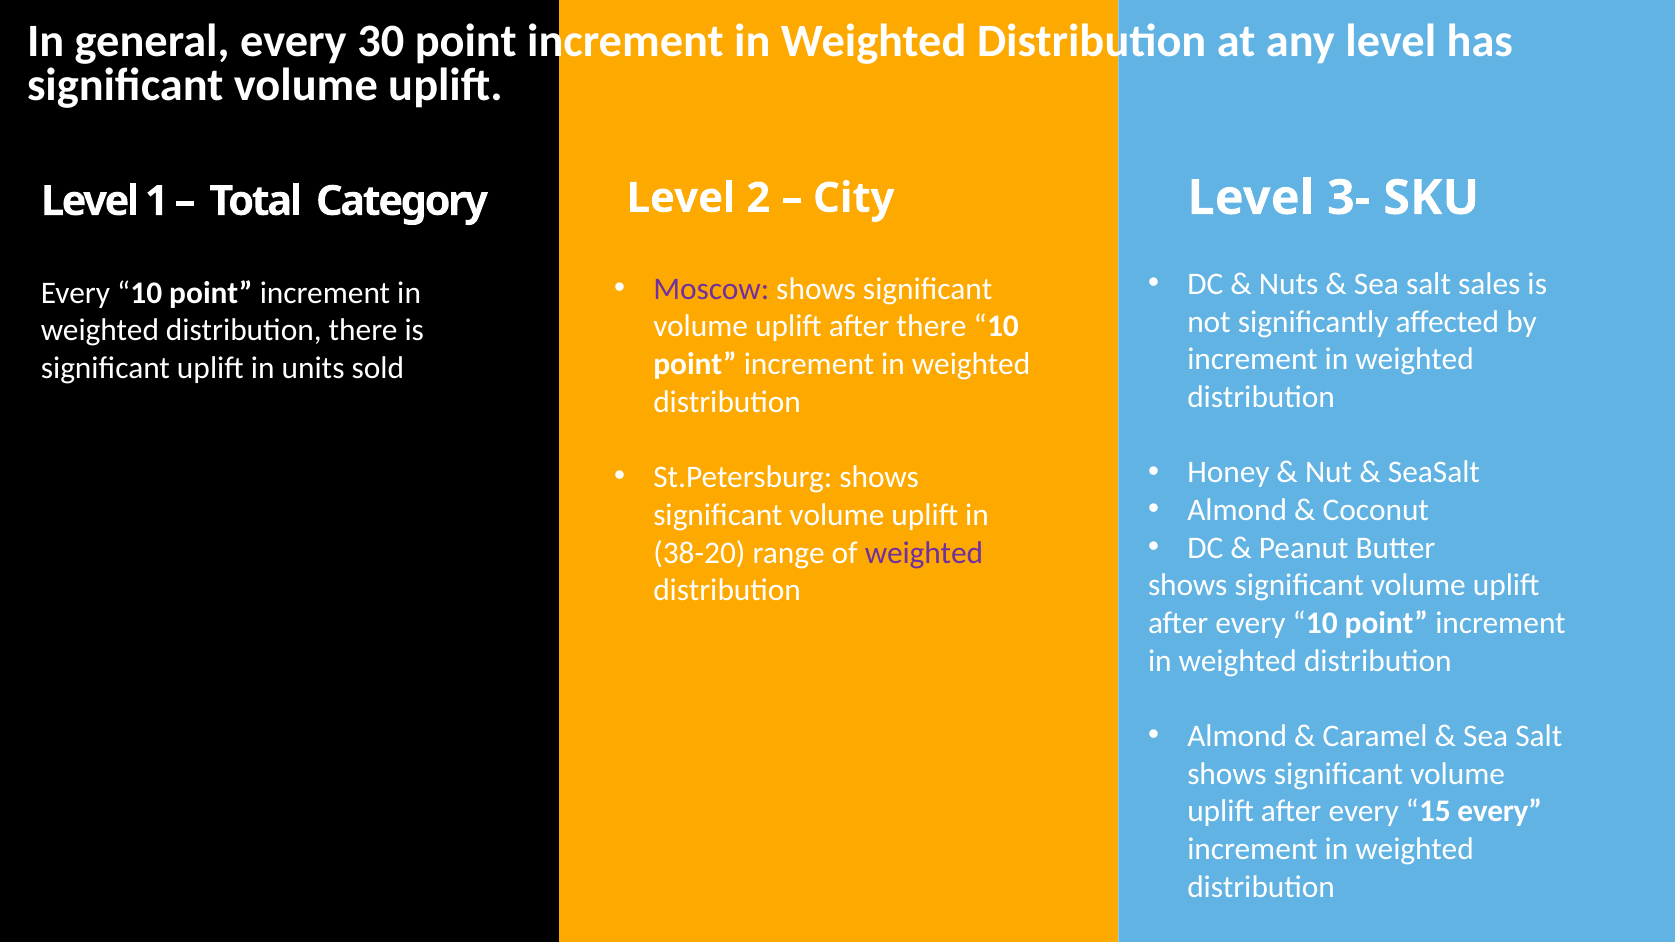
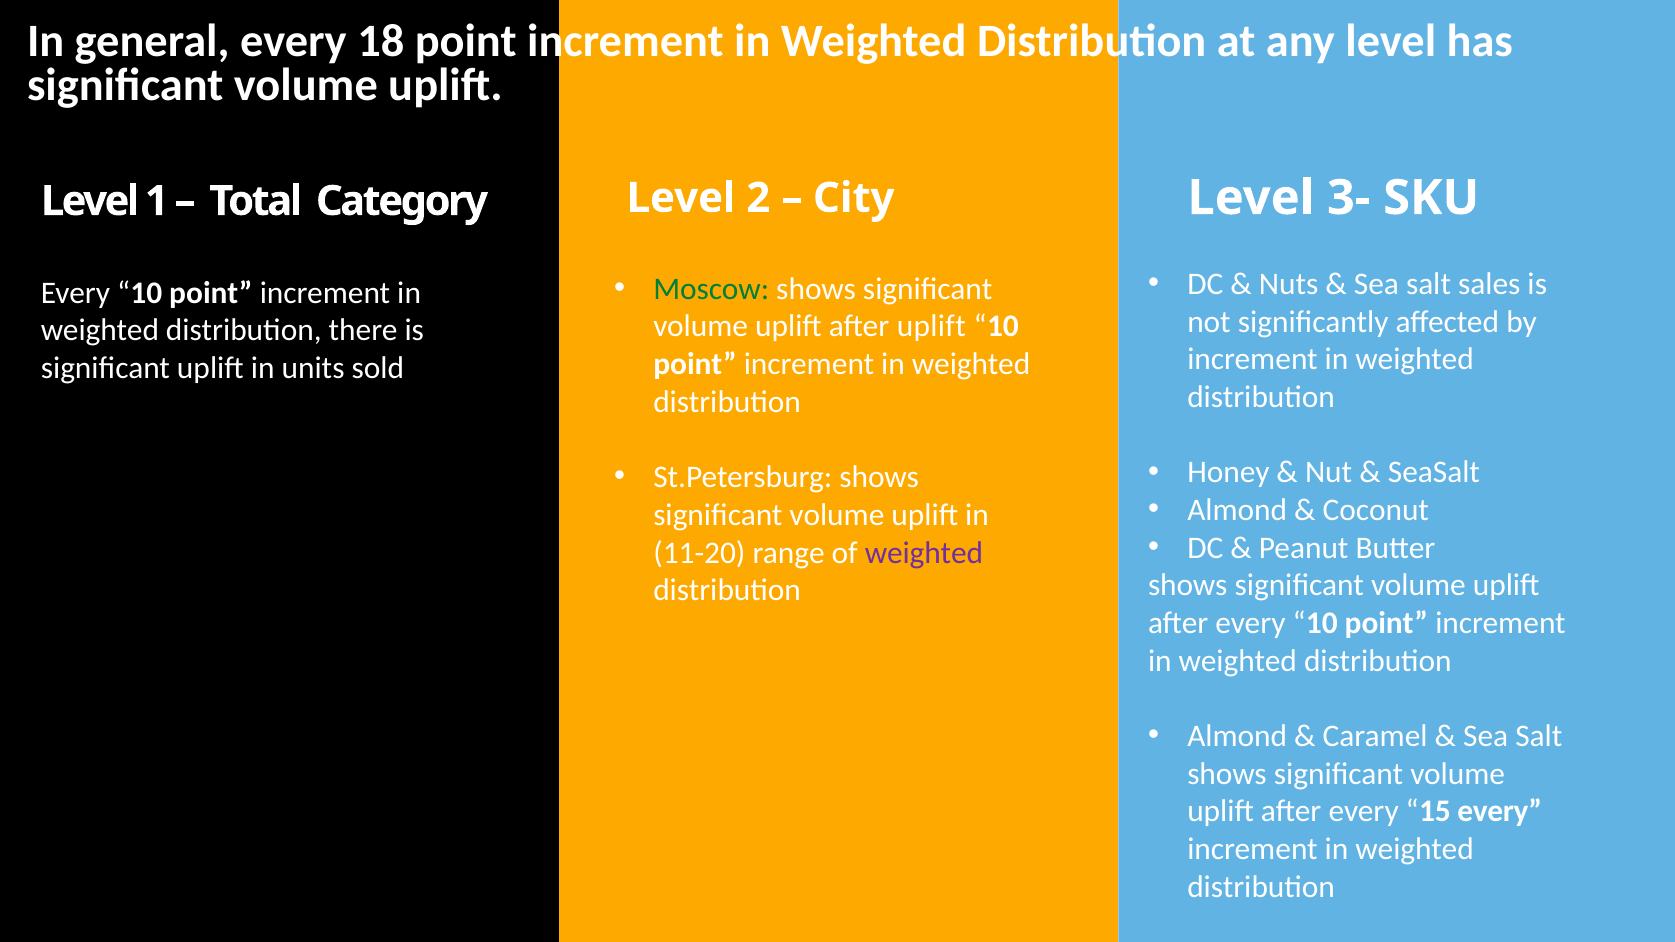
30: 30 -> 18
Moscow colour: purple -> green
after there: there -> uplift
38-20: 38-20 -> 11-20
